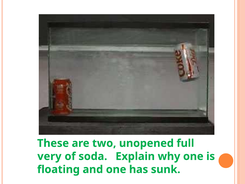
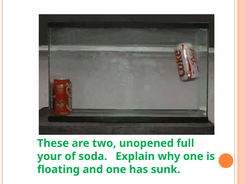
very: very -> your
